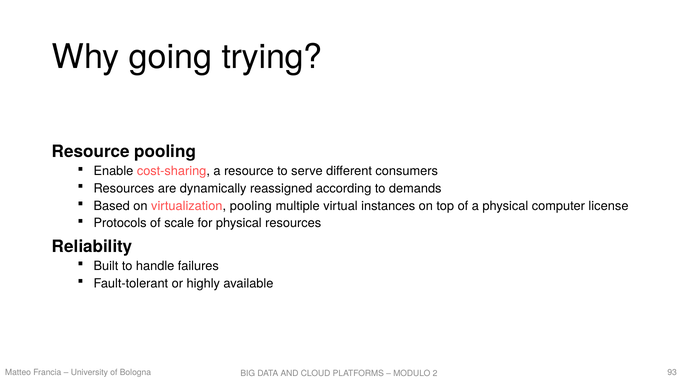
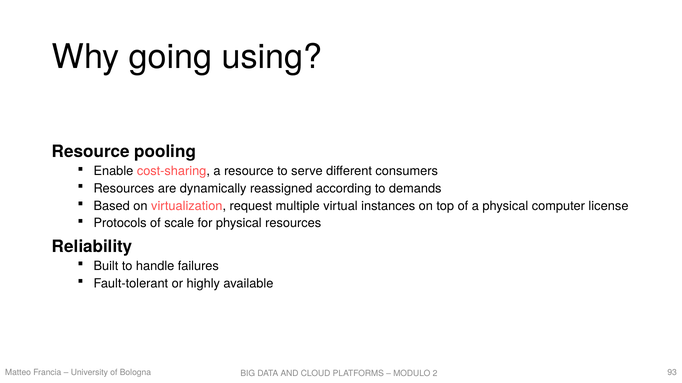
trying: trying -> using
virtualization pooling: pooling -> request
